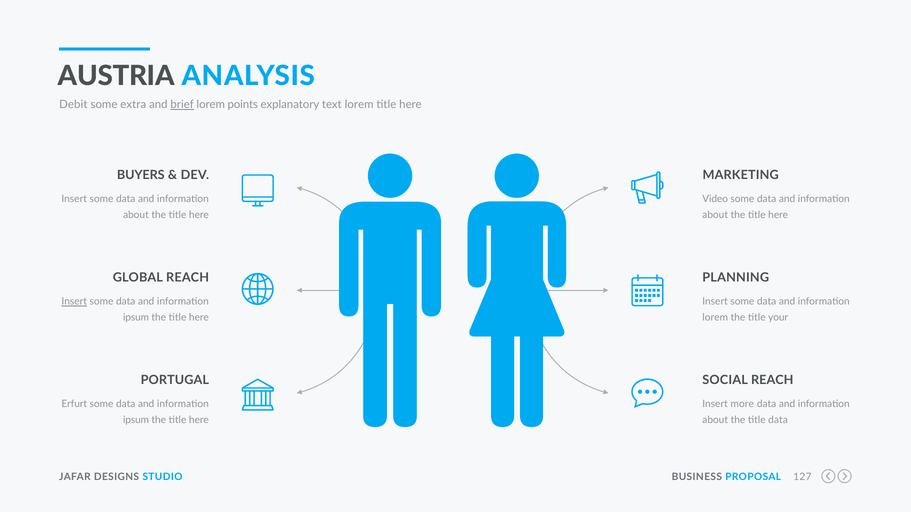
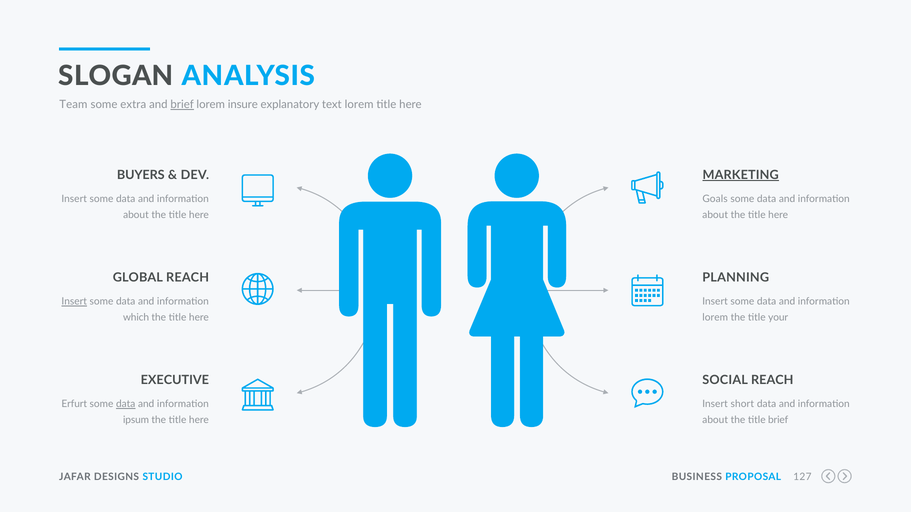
AUSTRIA: AUSTRIA -> SLOGAN
Debit: Debit -> Team
points: points -> insure
MARKETING underline: none -> present
Video: Video -> Goals
ipsum at (136, 318): ipsum -> which
PORTUGAL: PORTUGAL -> EXECUTIVE
data at (126, 404) underline: none -> present
more: more -> short
title data: data -> brief
